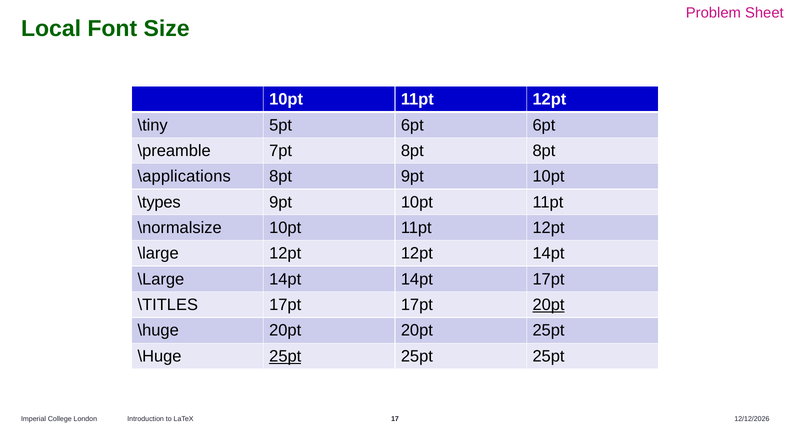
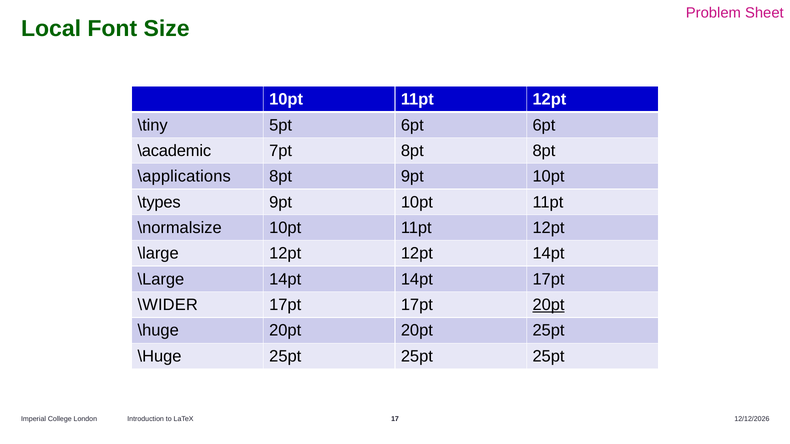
\preamble: \preamble -> \academic
\TITLES: \TITLES -> \WIDER
25pt at (285, 357) underline: present -> none
